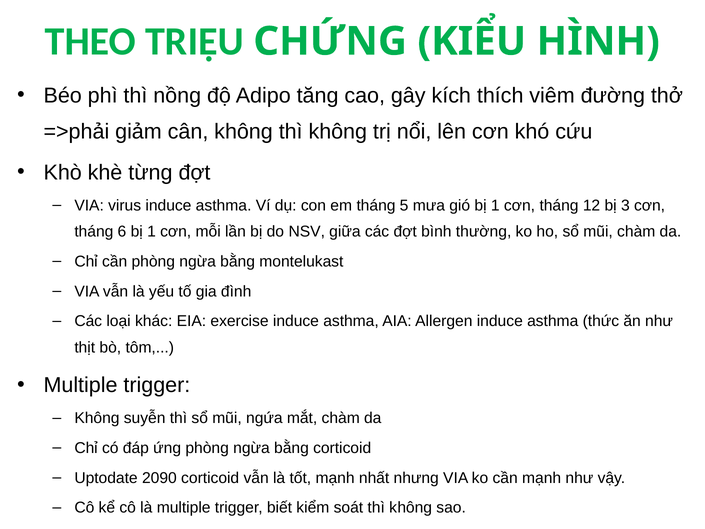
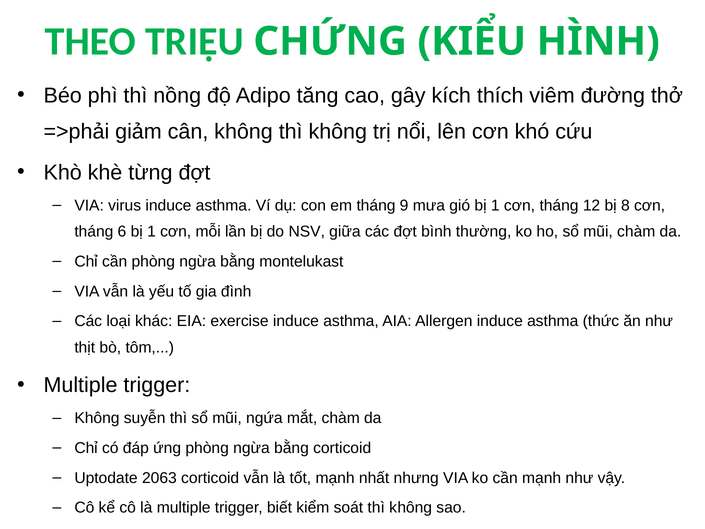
5: 5 -> 9
3: 3 -> 8
2090: 2090 -> 2063
